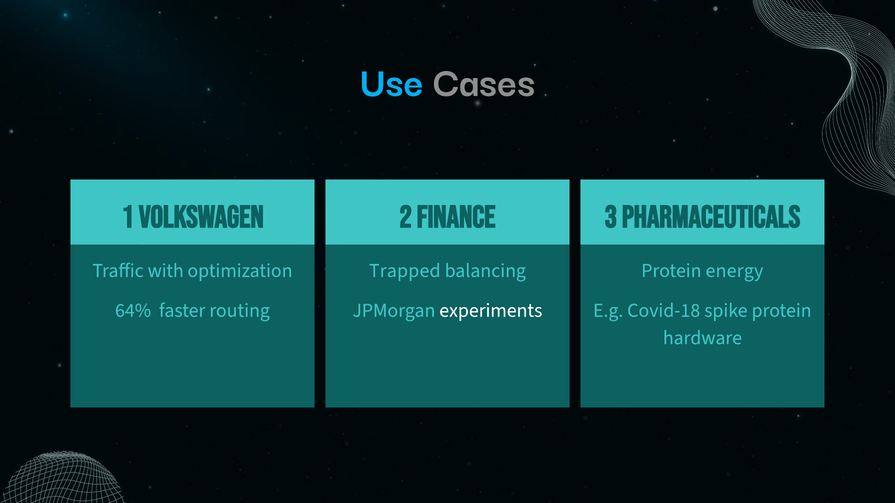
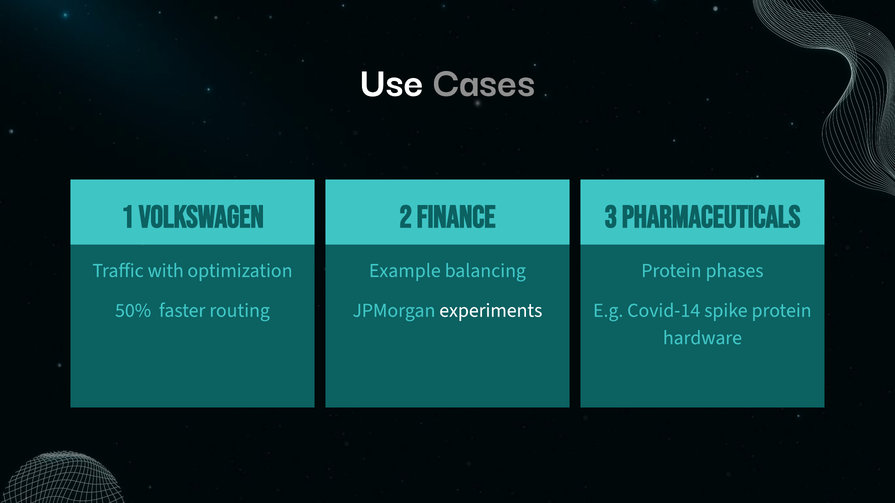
Use colour: light blue -> white
Trapped: Trapped -> Example
energy: energy -> phases
64%: 64% -> 50%
Covid-18: Covid-18 -> Covid-14
